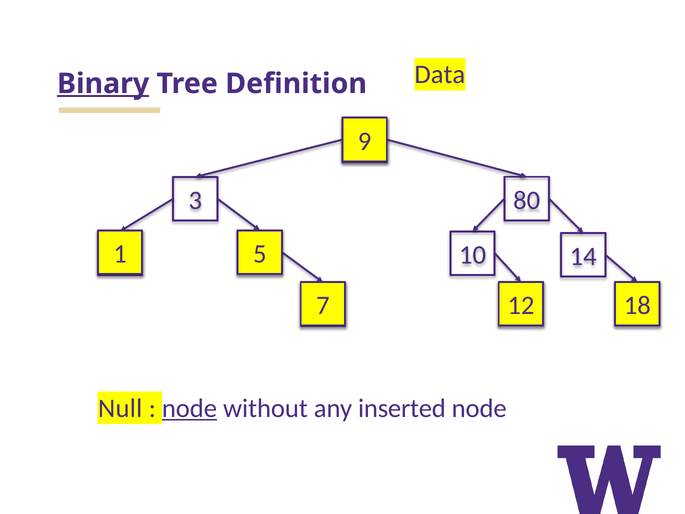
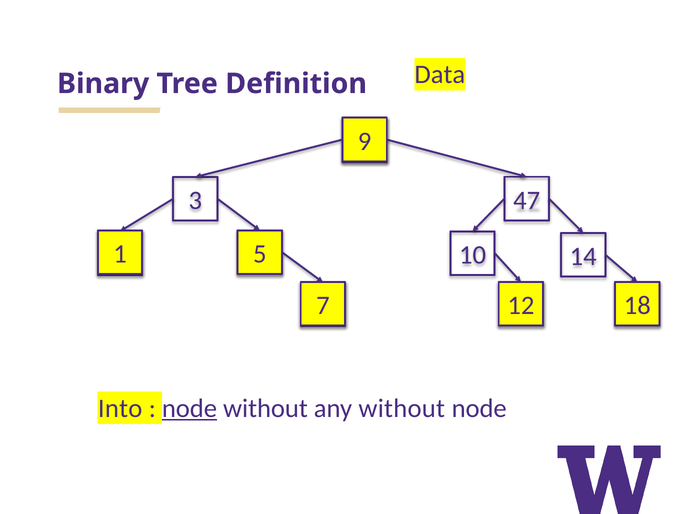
Binary underline: present -> none
80: 80 -> 47
Null: Null -> Into
any inserted: inserted -> without
